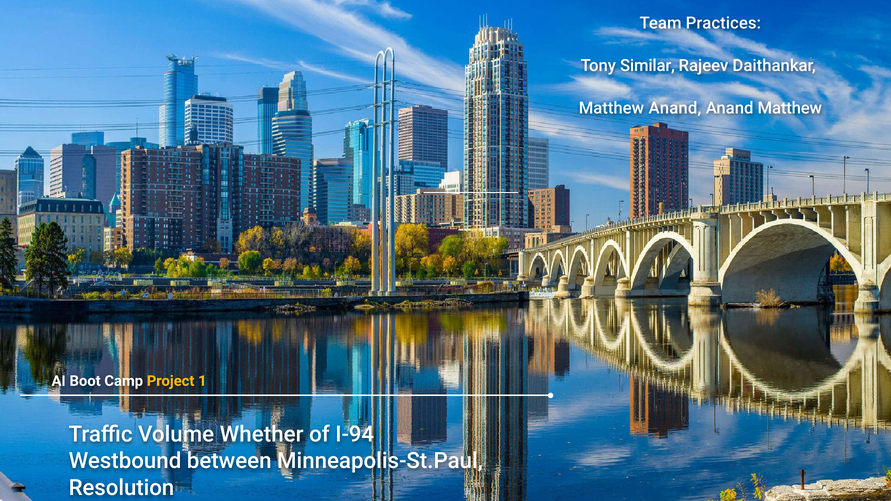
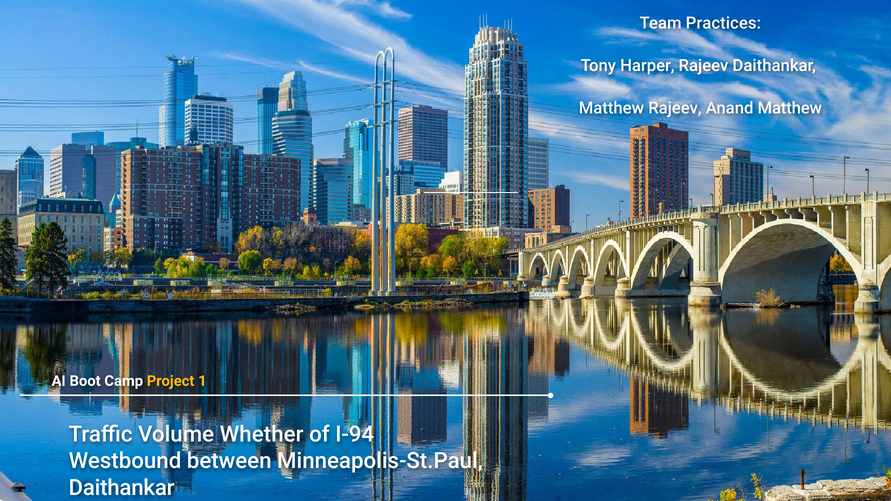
Similar: Similar -> Harper
Matthew Anand: Anand -> Rajeev
Resolution at (121, 488): Resolution -> Daithankar
